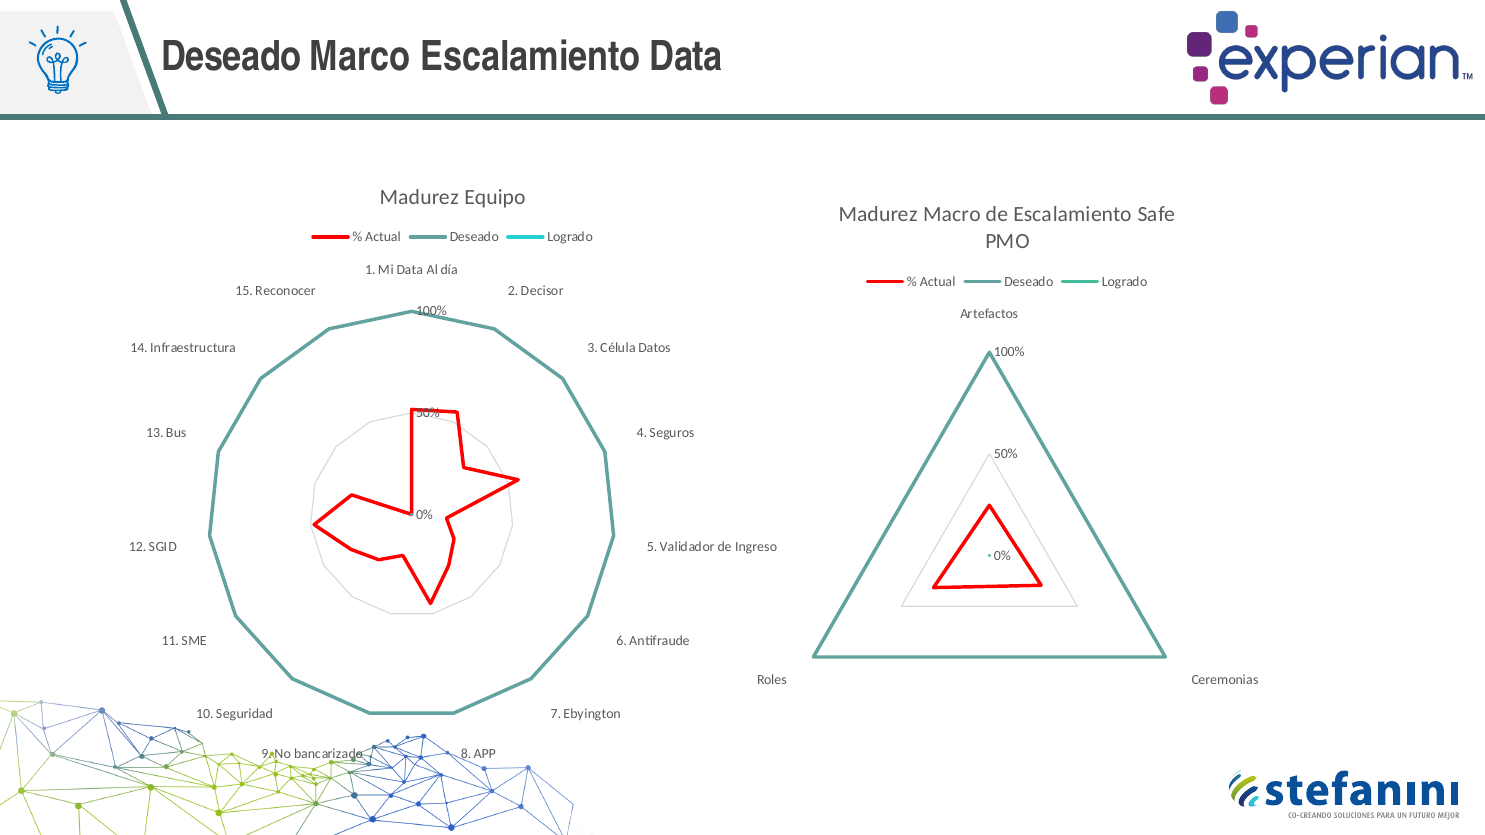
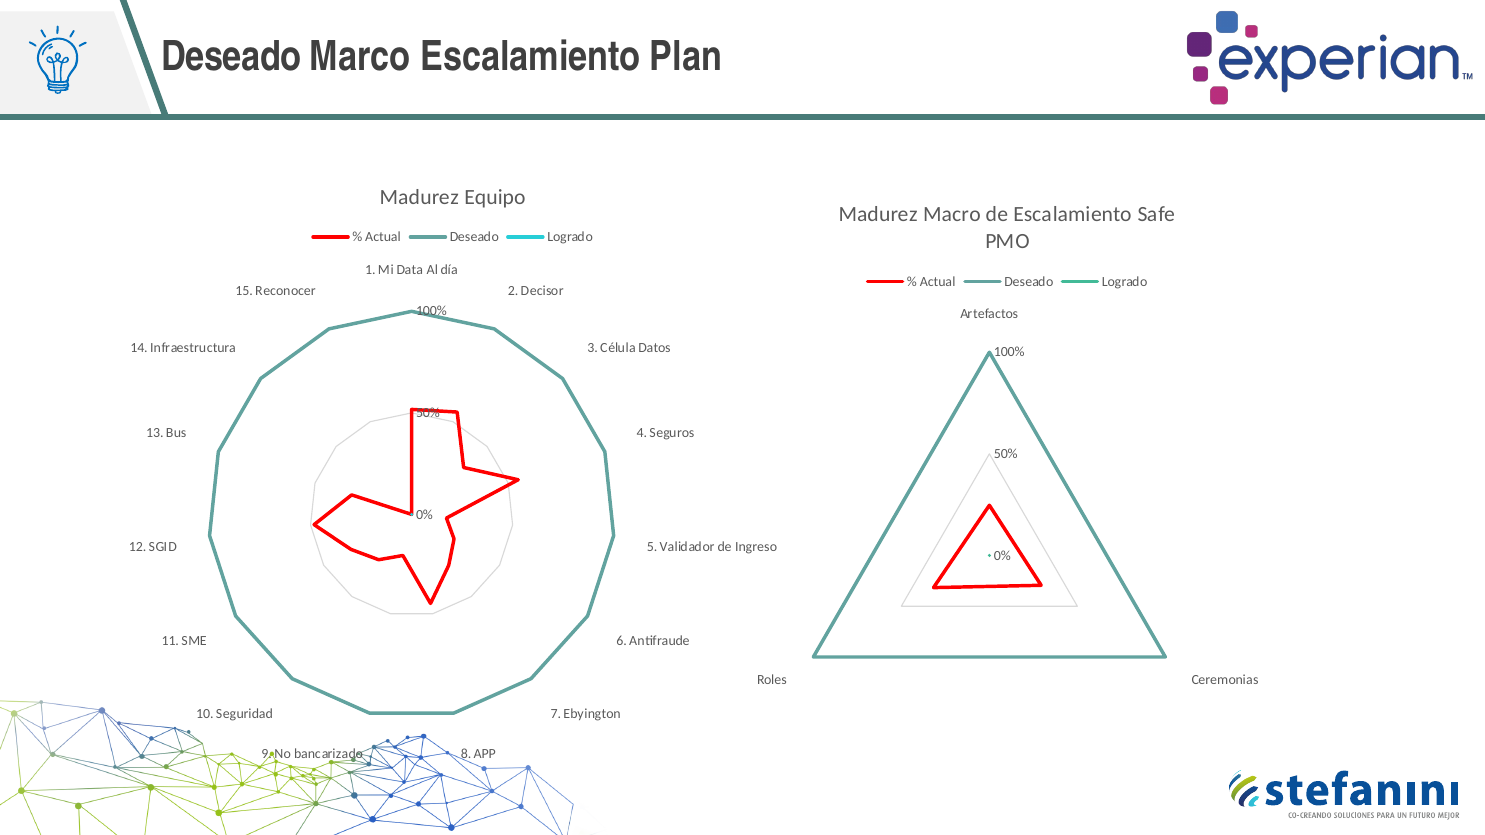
Escalamiento Data: Data -> Plan
